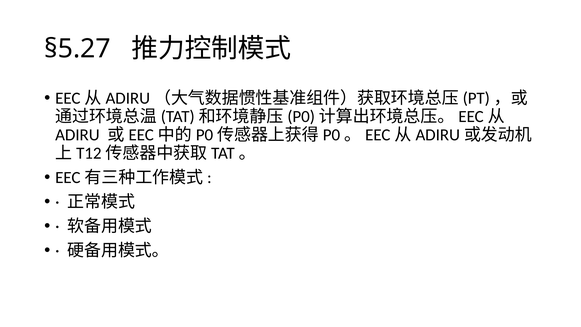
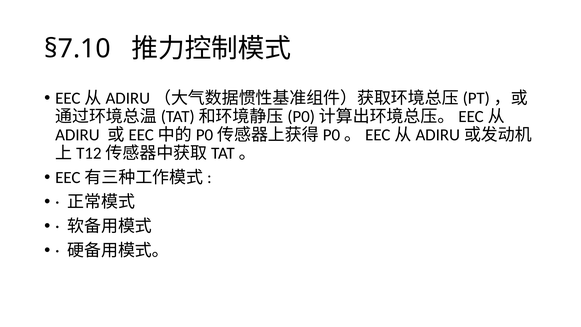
§5.27: §5.27 -> §7.10
